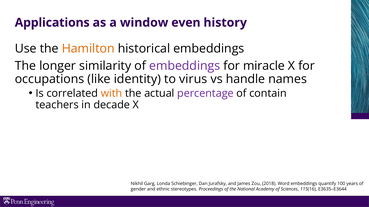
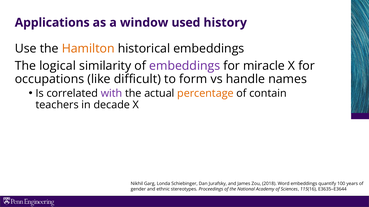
even: even -> used
longer: longer -> logical
identity: identity -> difficult
virus: virus -> form
with colour: orange -> purple
percentage colour: purple -> orange
